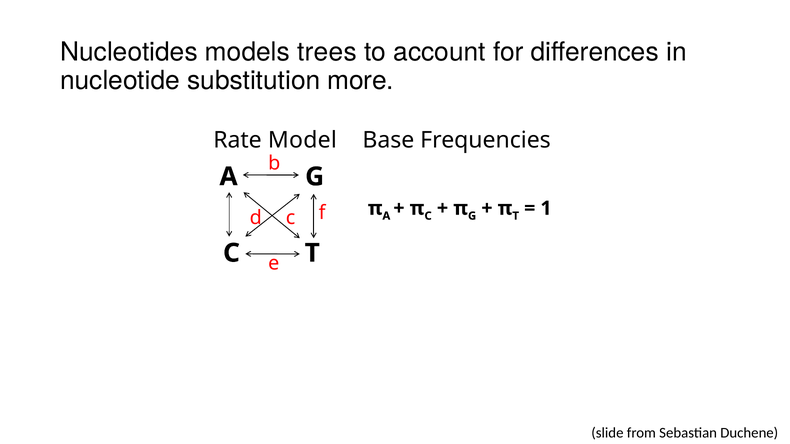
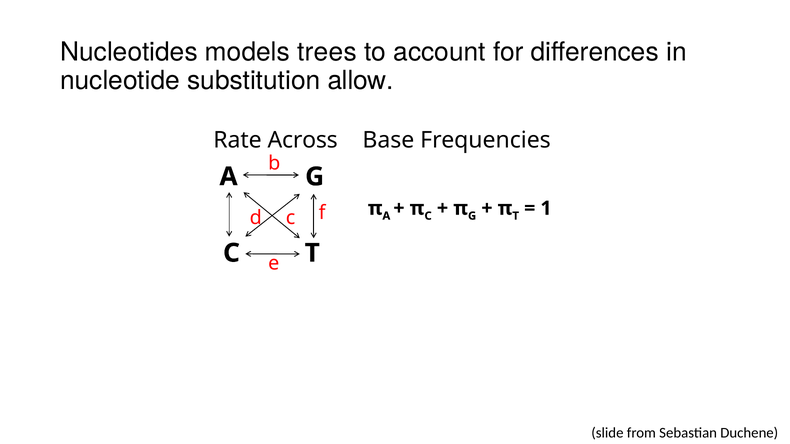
more: more -> allow
Model: Model -> Across
